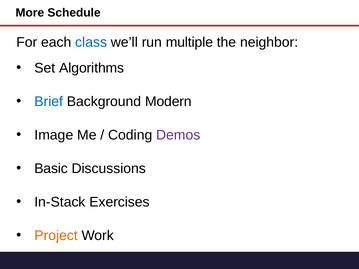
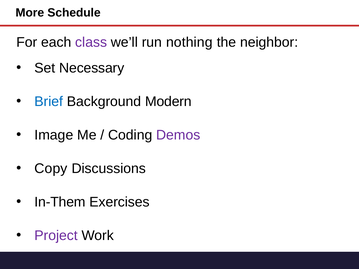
class colour: blue -> purple
multiple: multiple -> nothing
Algorithms: Algorithms -> Necessary
Basic: Basic -> Copy
In-Stack: In-Stack -> In-Them
Project colour: orange -> purple
